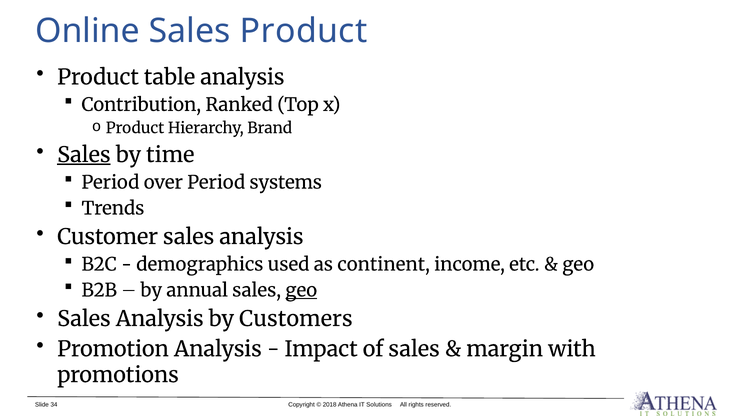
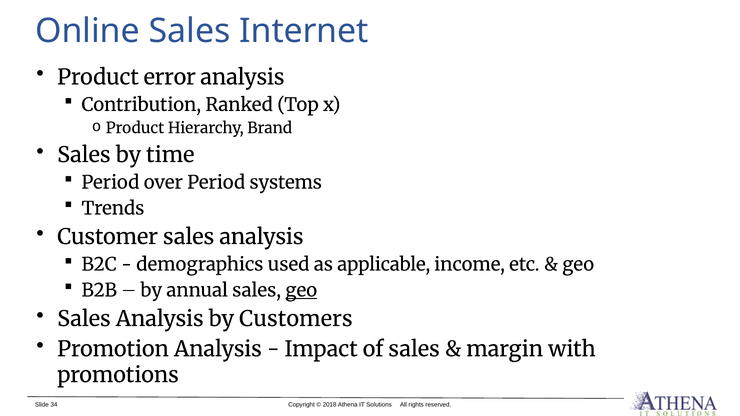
Sales Product: Product -> Internet
table: table -> error
Sales at (84, 155) underline: present -> none
continent: continent -> applicable
